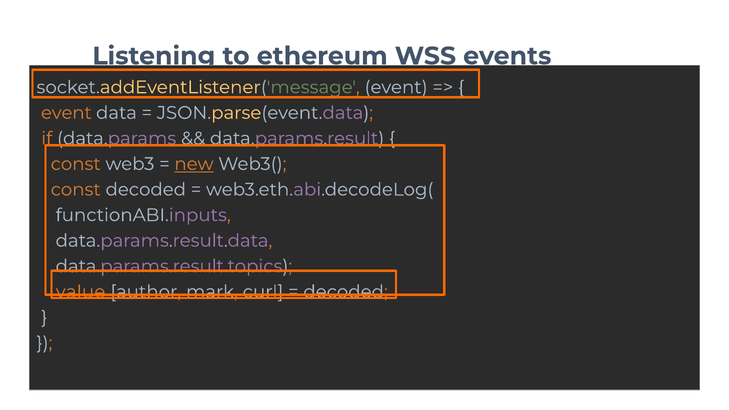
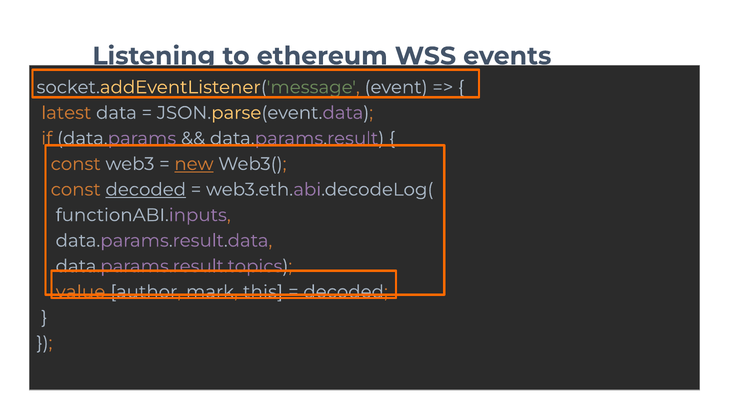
event at (66, 113): event -> latest
decoded at (146, 190) underline: none -> present
curl: curl -> this
